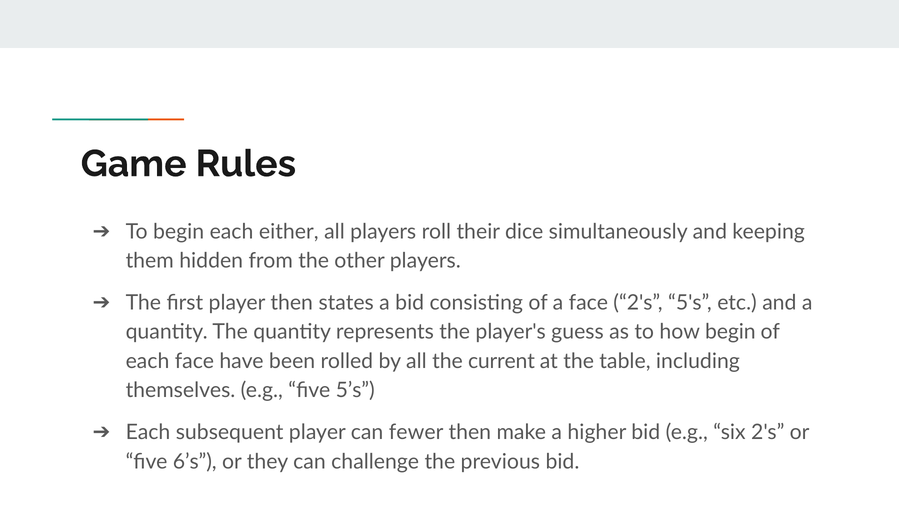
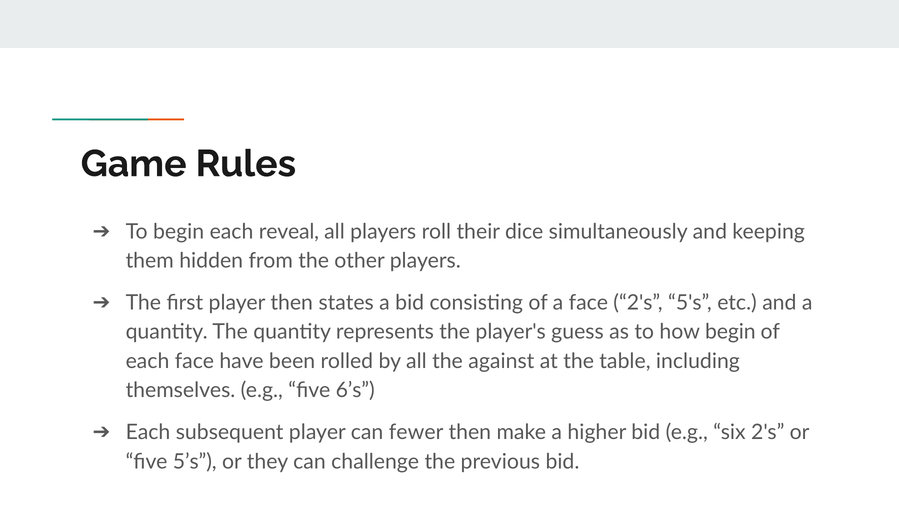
either: either -> reveal
current: current -> against
5’s: 5’s -> 6’s
6’s: 6’s -> 5’s
